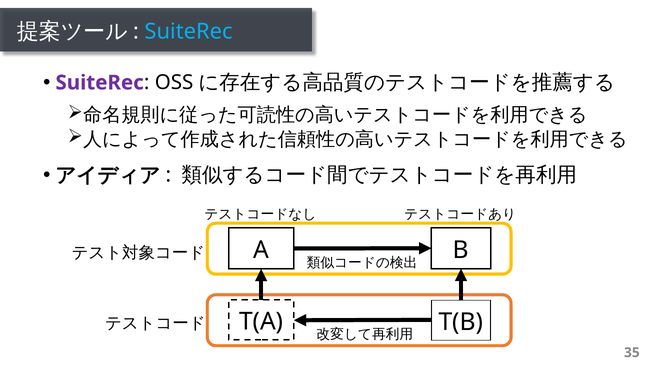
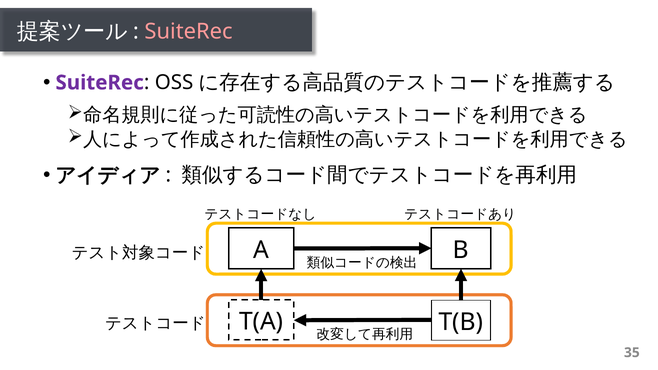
SuiteRec at (189, 31) colour: light blue -> pink
